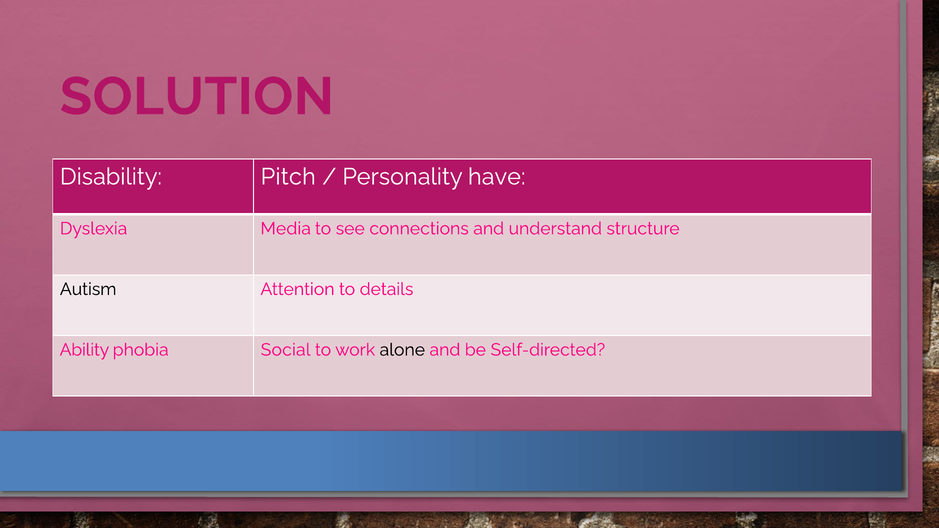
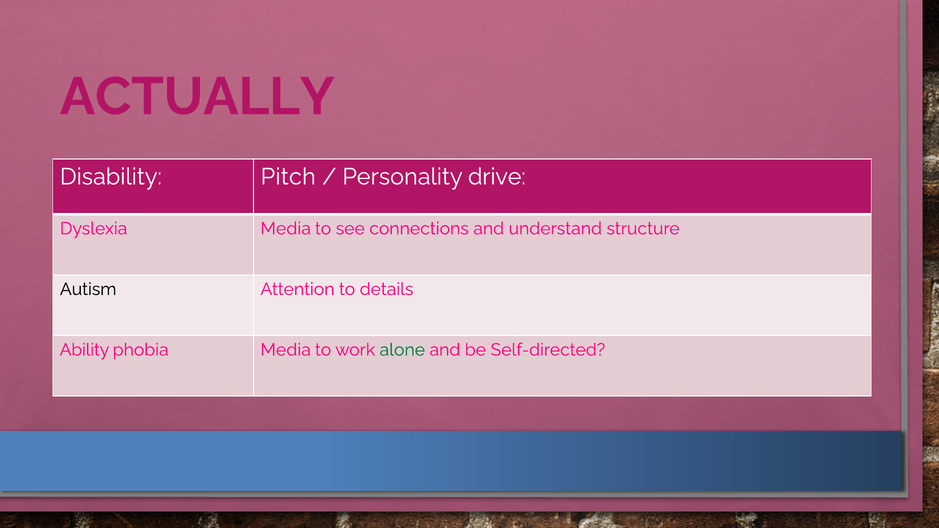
SOLUTION: SOLUTION -> ACTUALLY
have: have -> drive
phobia Social: Social -> Media
alone colour: black -> green
